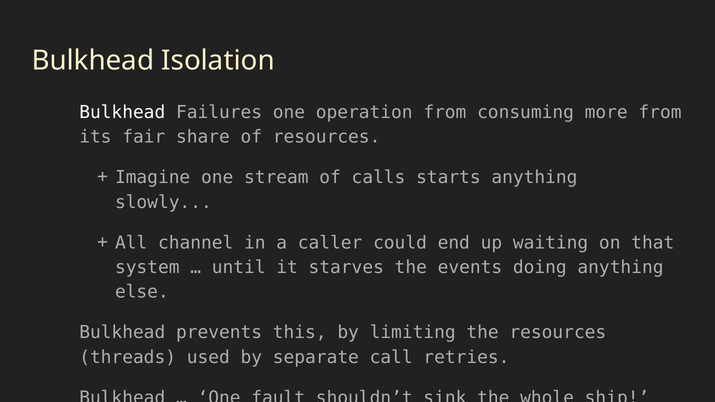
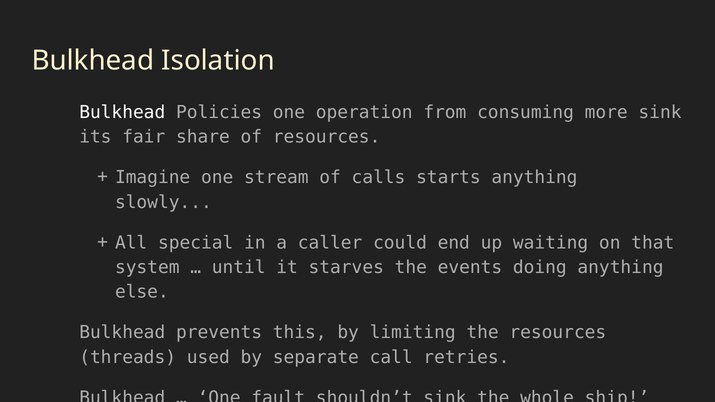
Failures: Failures -> Policies
more from: from -> sink
channel: channel -> special
